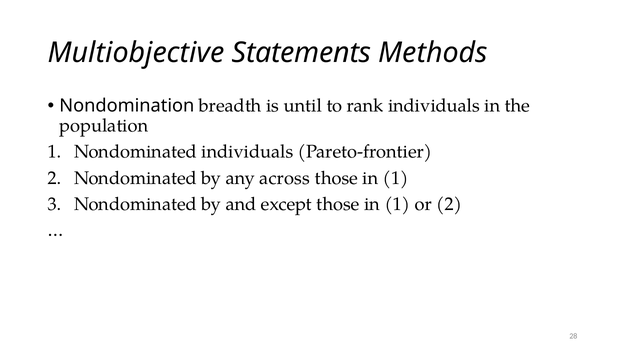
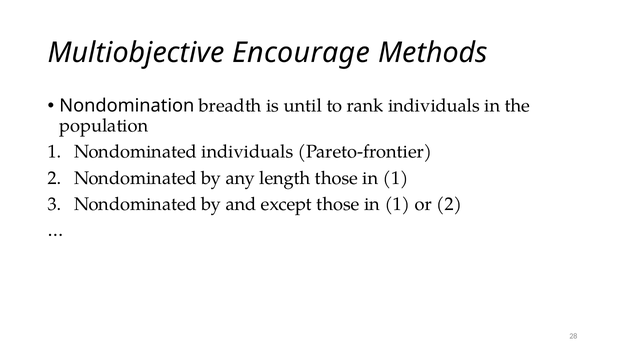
Statements: Statements -> Encourage
across: across -> length
